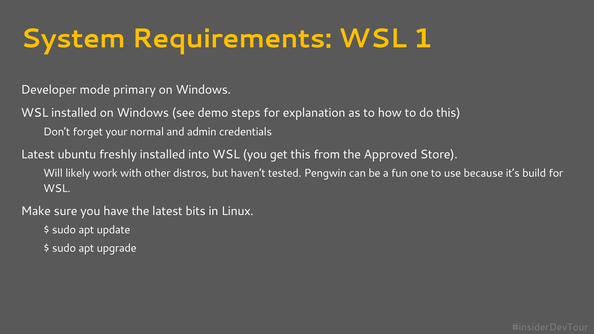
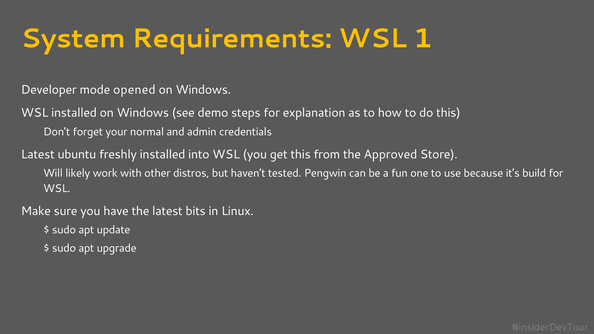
primary: primary -> opened
